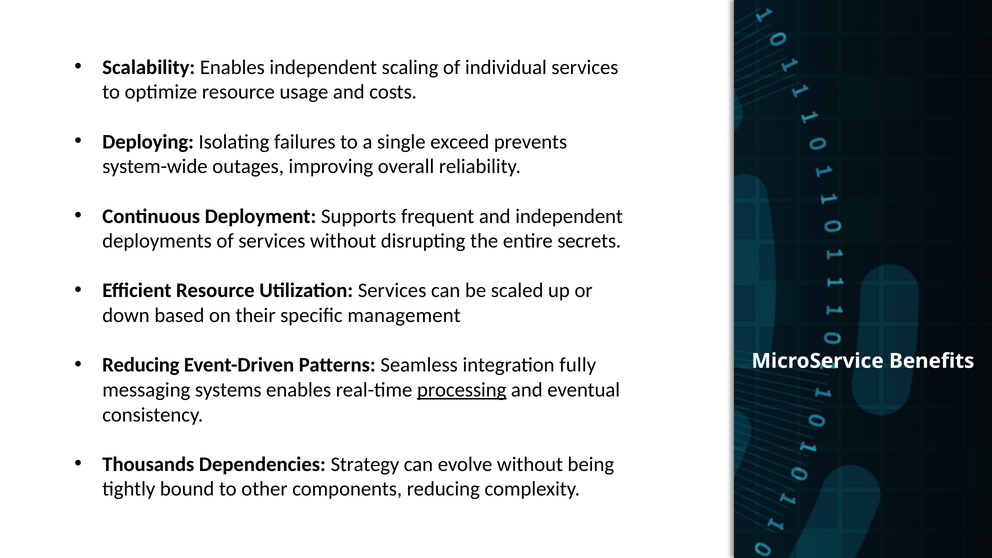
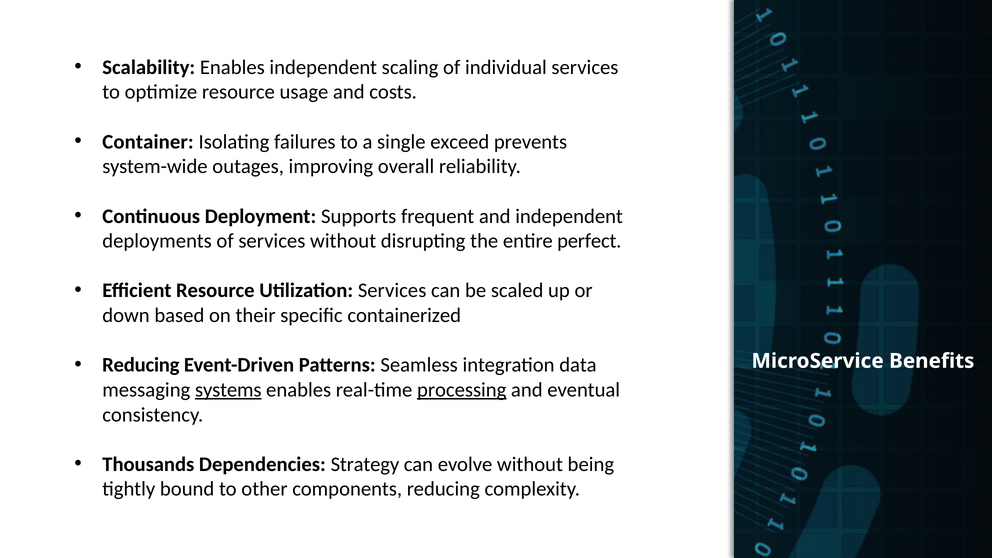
Deploying: Deploying -> Container
secrets: secrets -> perfect
management: management -> containerized
fully: fully -> data
systems underline: none -> present
